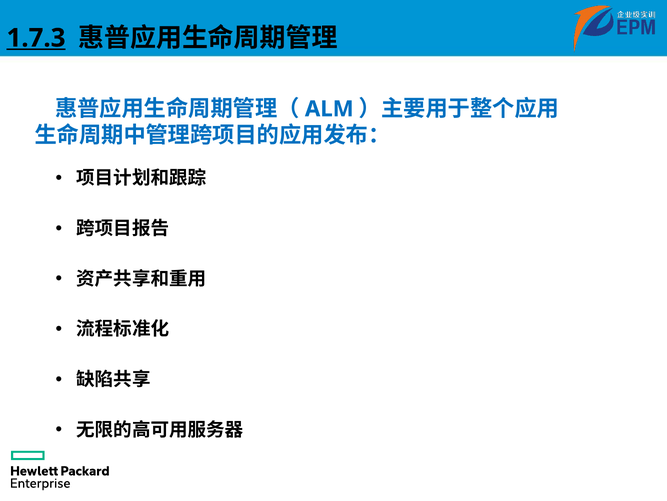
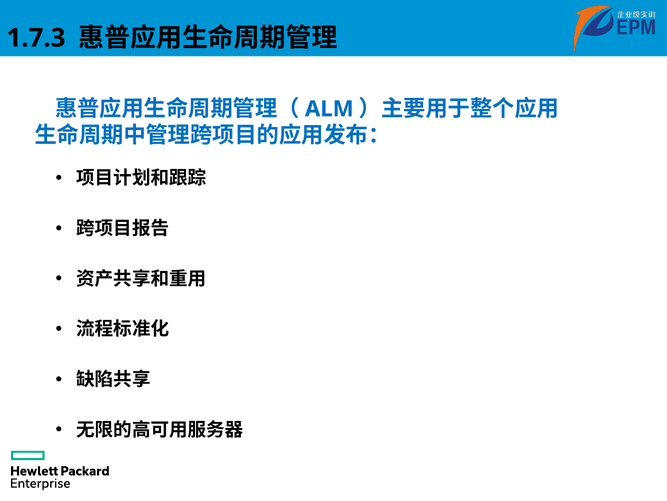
1.7.3 underline: present -> none
